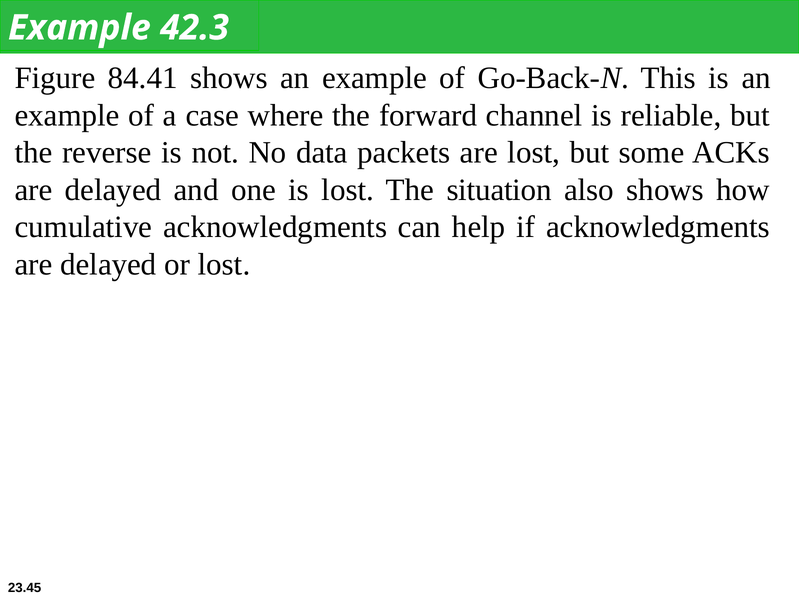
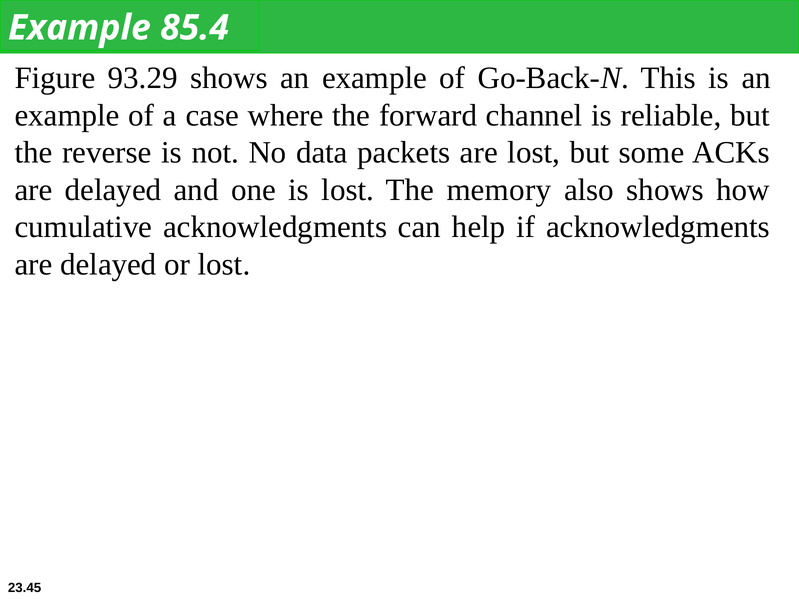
42.3: 42.3 -> 85.4
84.41: 84.41 -> 93.29
situation: situation -> memory
